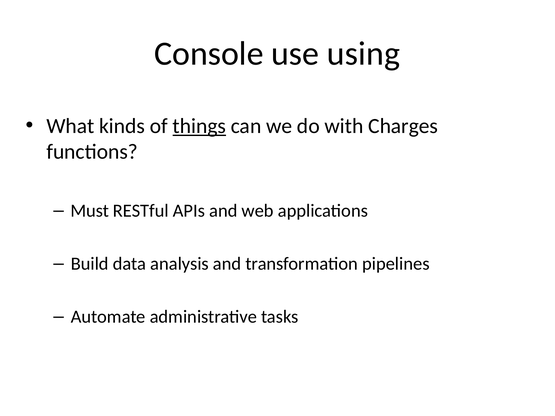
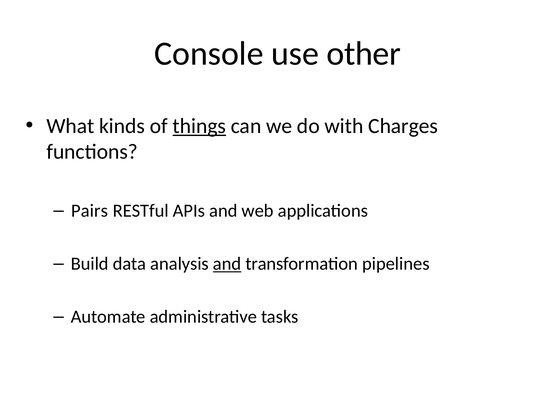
using: using -> other
Must: Must -> Pairs
and at (227, 264) underline: none -> present
